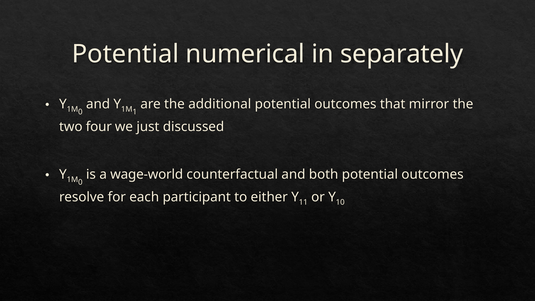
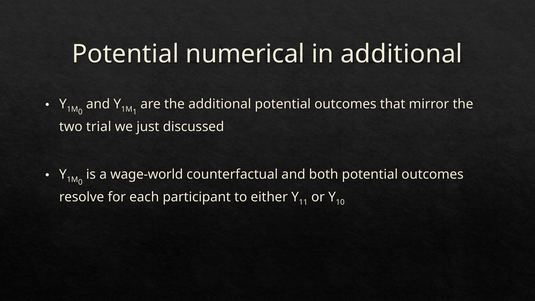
in separately: separately -> additional
four: four -> trial
